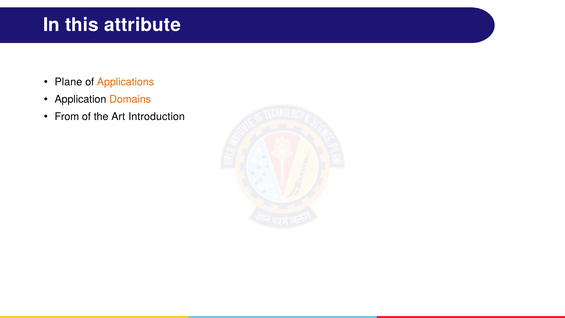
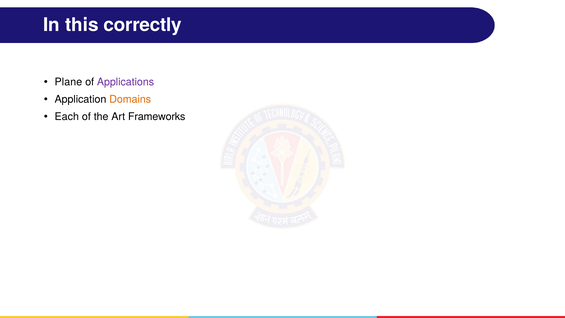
attribute: attribute -> correctly
Applications colour: orange -> purple
From: From -> Each
Introduction: Introduction -> Frameworks
